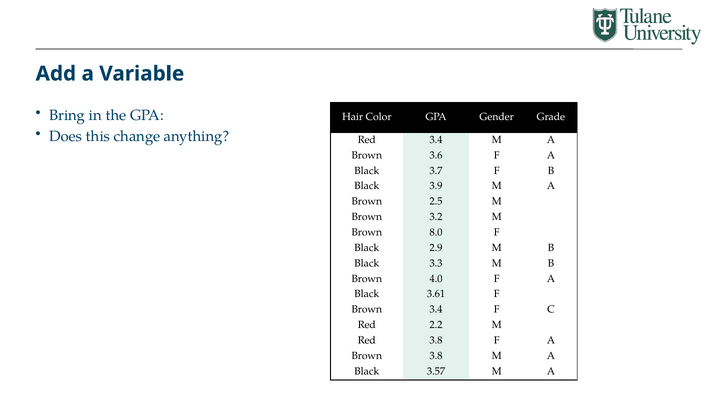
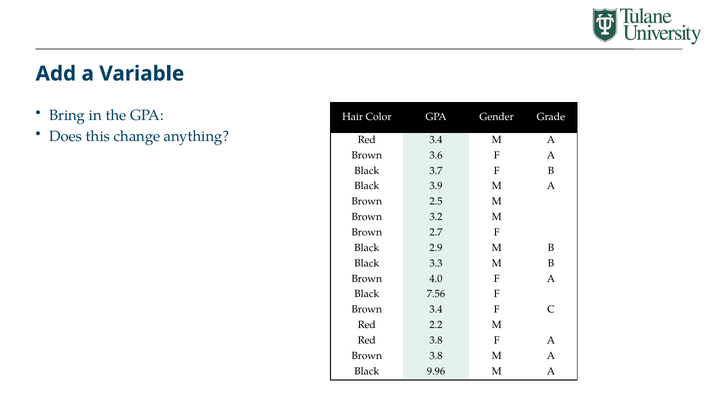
8.0: 8.0 -> 2.7
3.61: 3.61 -> 7.56
3.57: 3.57 -> 9.96
